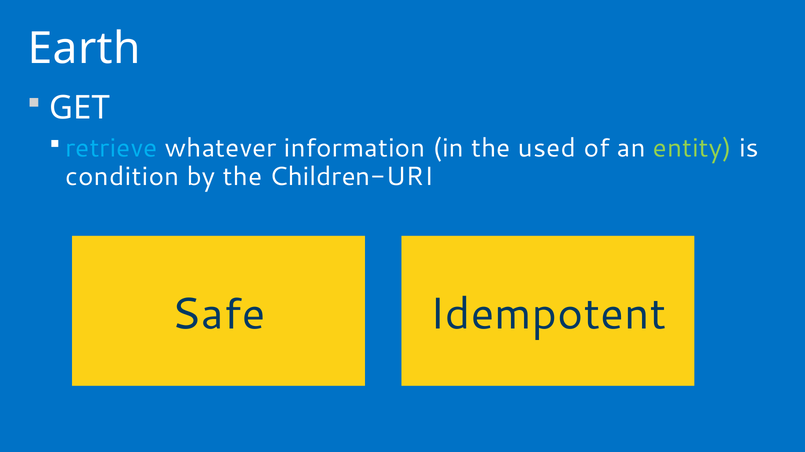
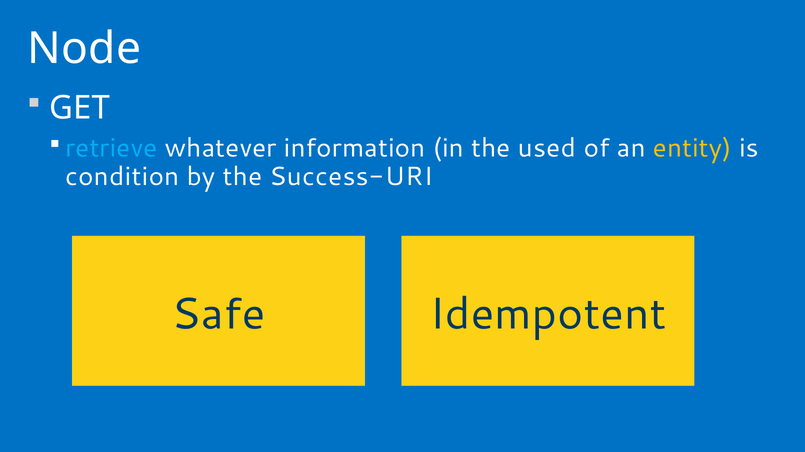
Earth: Earth -> Node
entity colour: light green -> yellow
Children-URI: Children-URI -> Success-URI
